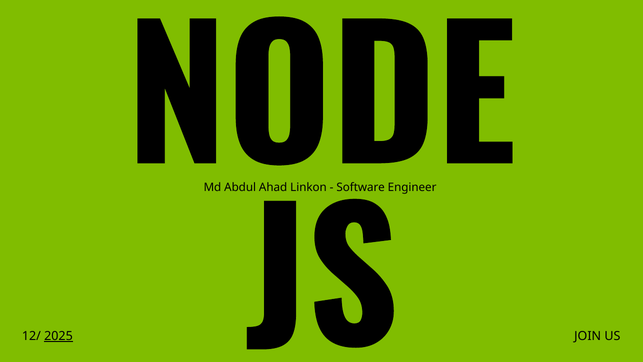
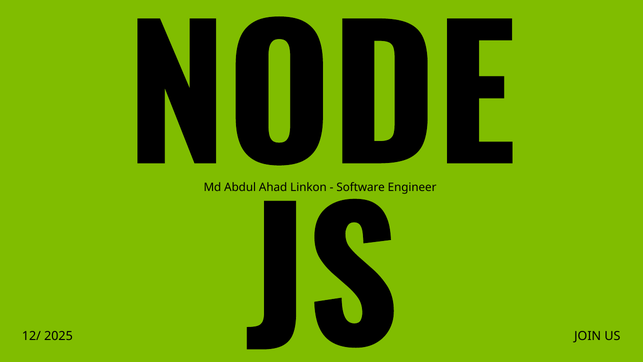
2025 underline: present -> none
